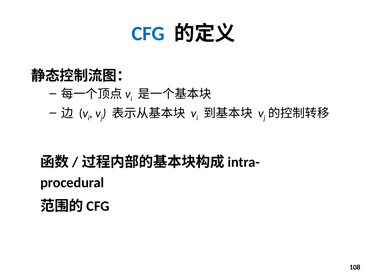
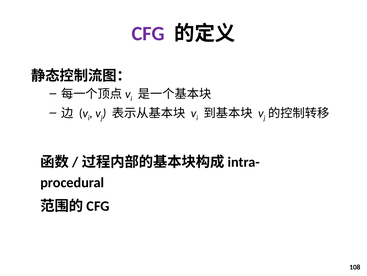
CFG colour: blue -> purple
